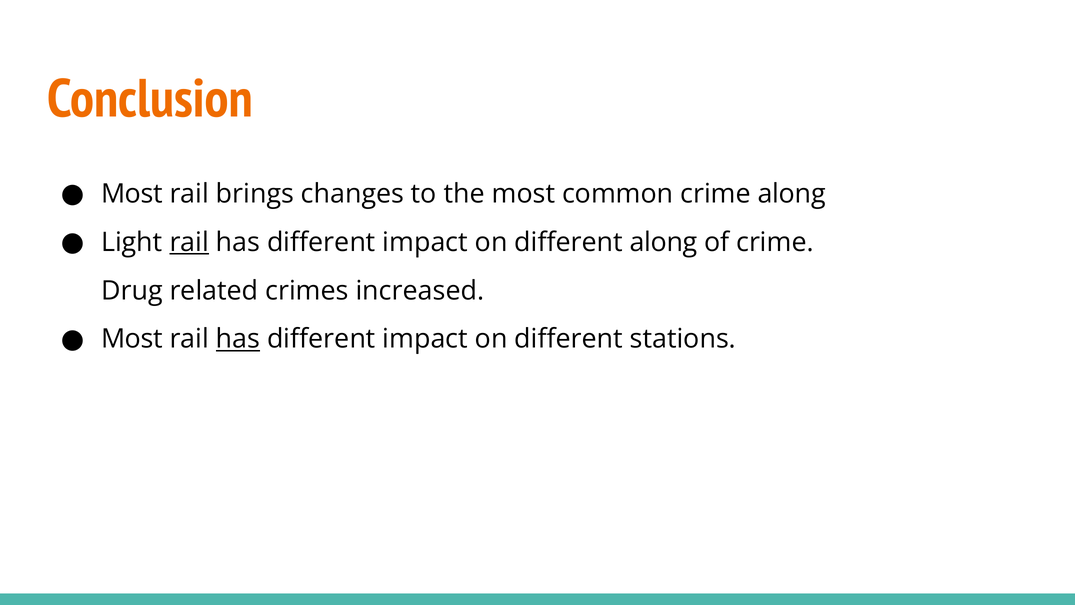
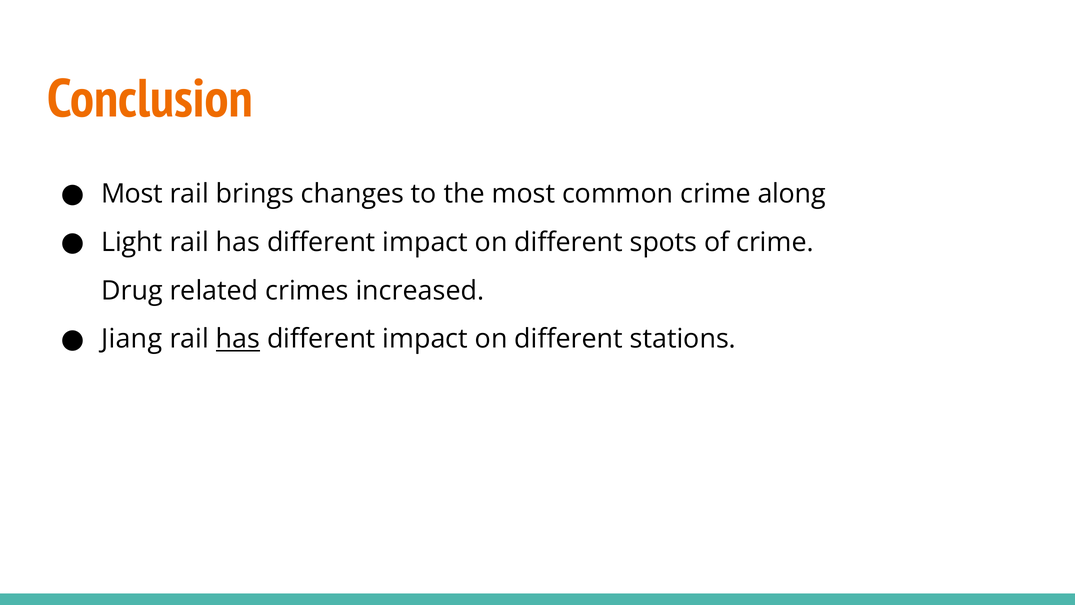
rail at (189, 242) underline: present -> none
different along: along -> spots
Most at (132, 339): Most -> Jiang
